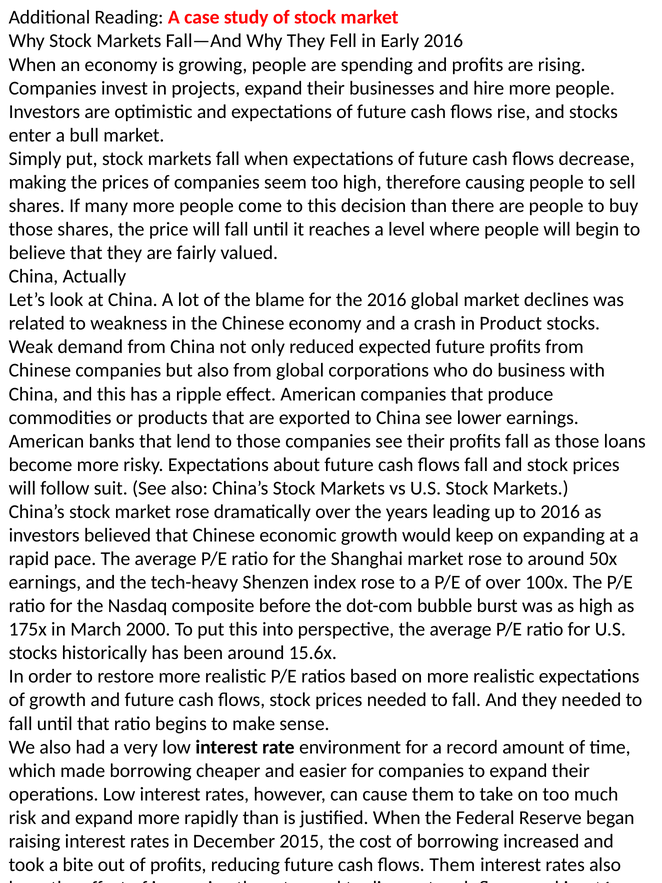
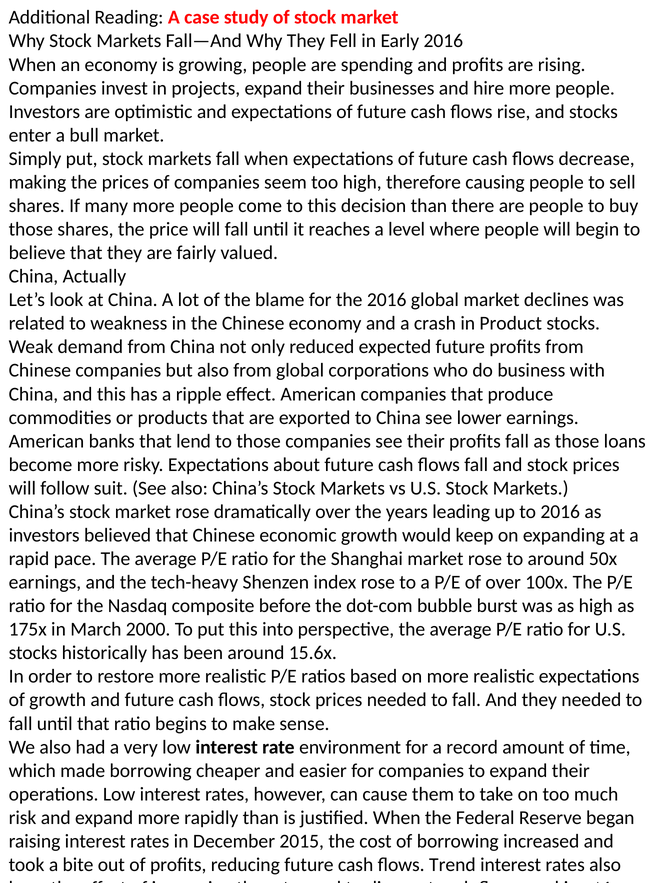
flows Them: Them -> Trend
